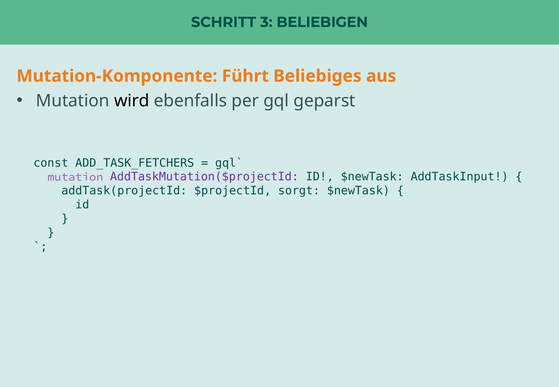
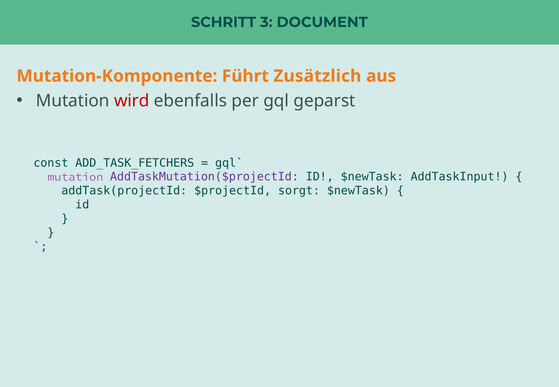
BELIEBIGEN: BELIEBIGEN -> DOCUMENT
Beliebiges: Beliebiges -> Zusätzlich
wird colour: black -> red
